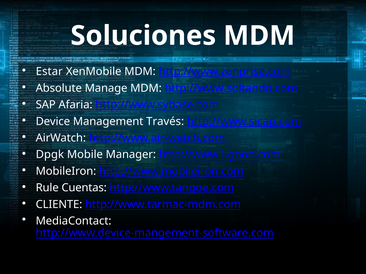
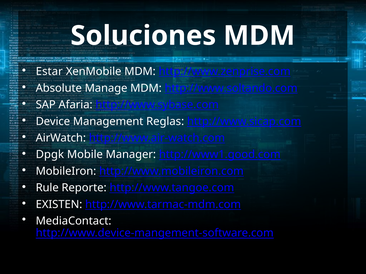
Través: Través -> Reglas
Cuentas: Cuentas -> Reporte
CLIENTE: CLIENTE -> EXISTEN
